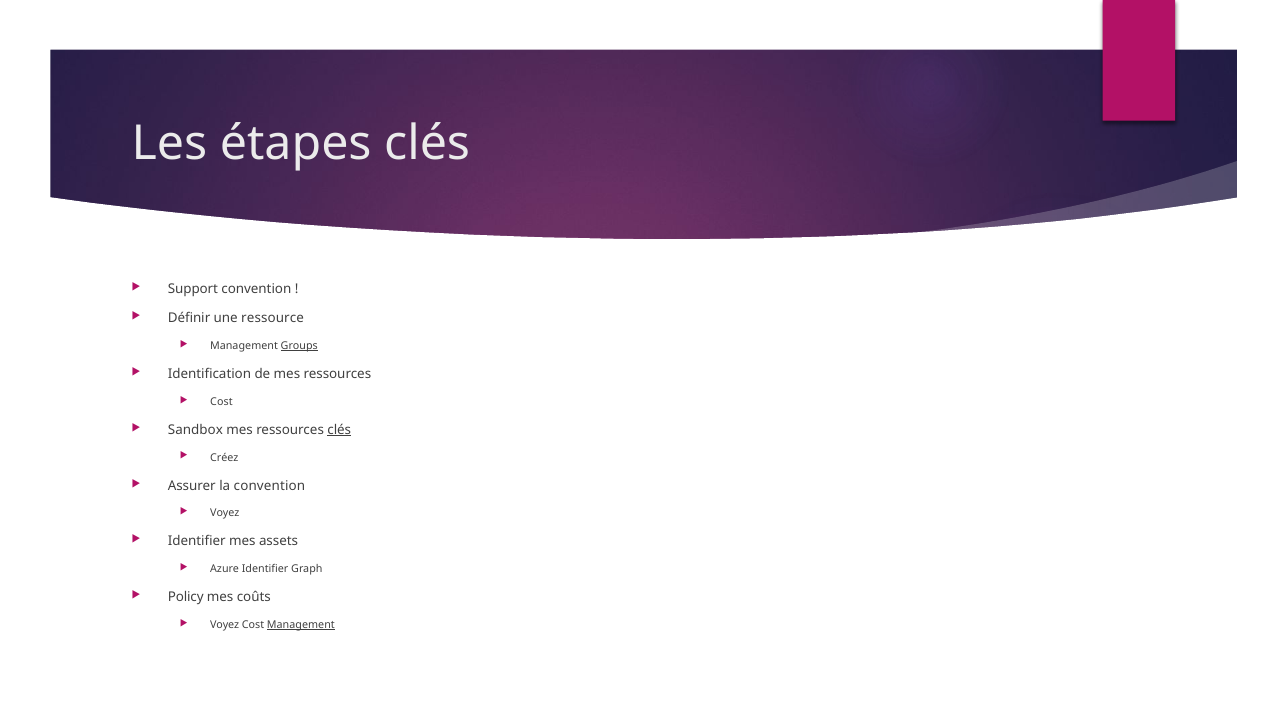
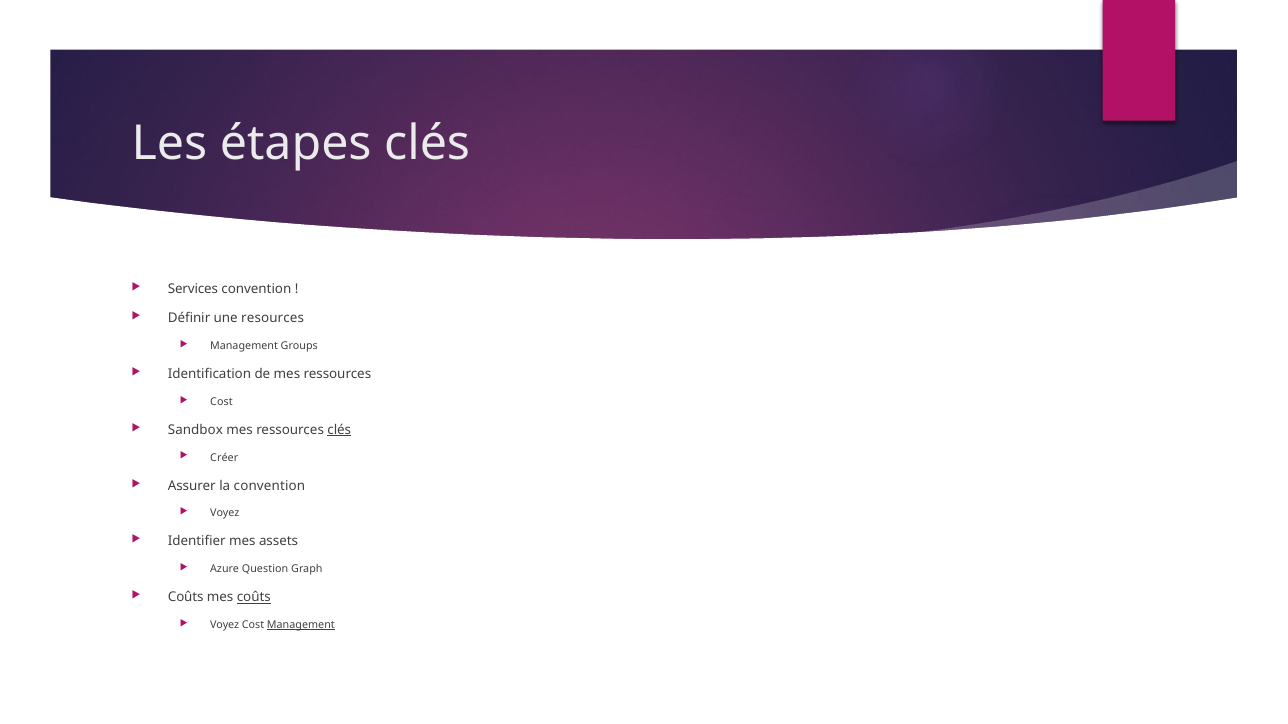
Support: Support -> Services
ressource: ressource -> resources
Groups underline: present -> none
Créez: Créez -> Créer
Azure Identifier: Identifier -> Question
Policy at (186, 598): Policy -> Coûts
coûts at (254, 598) underline: none -> present
